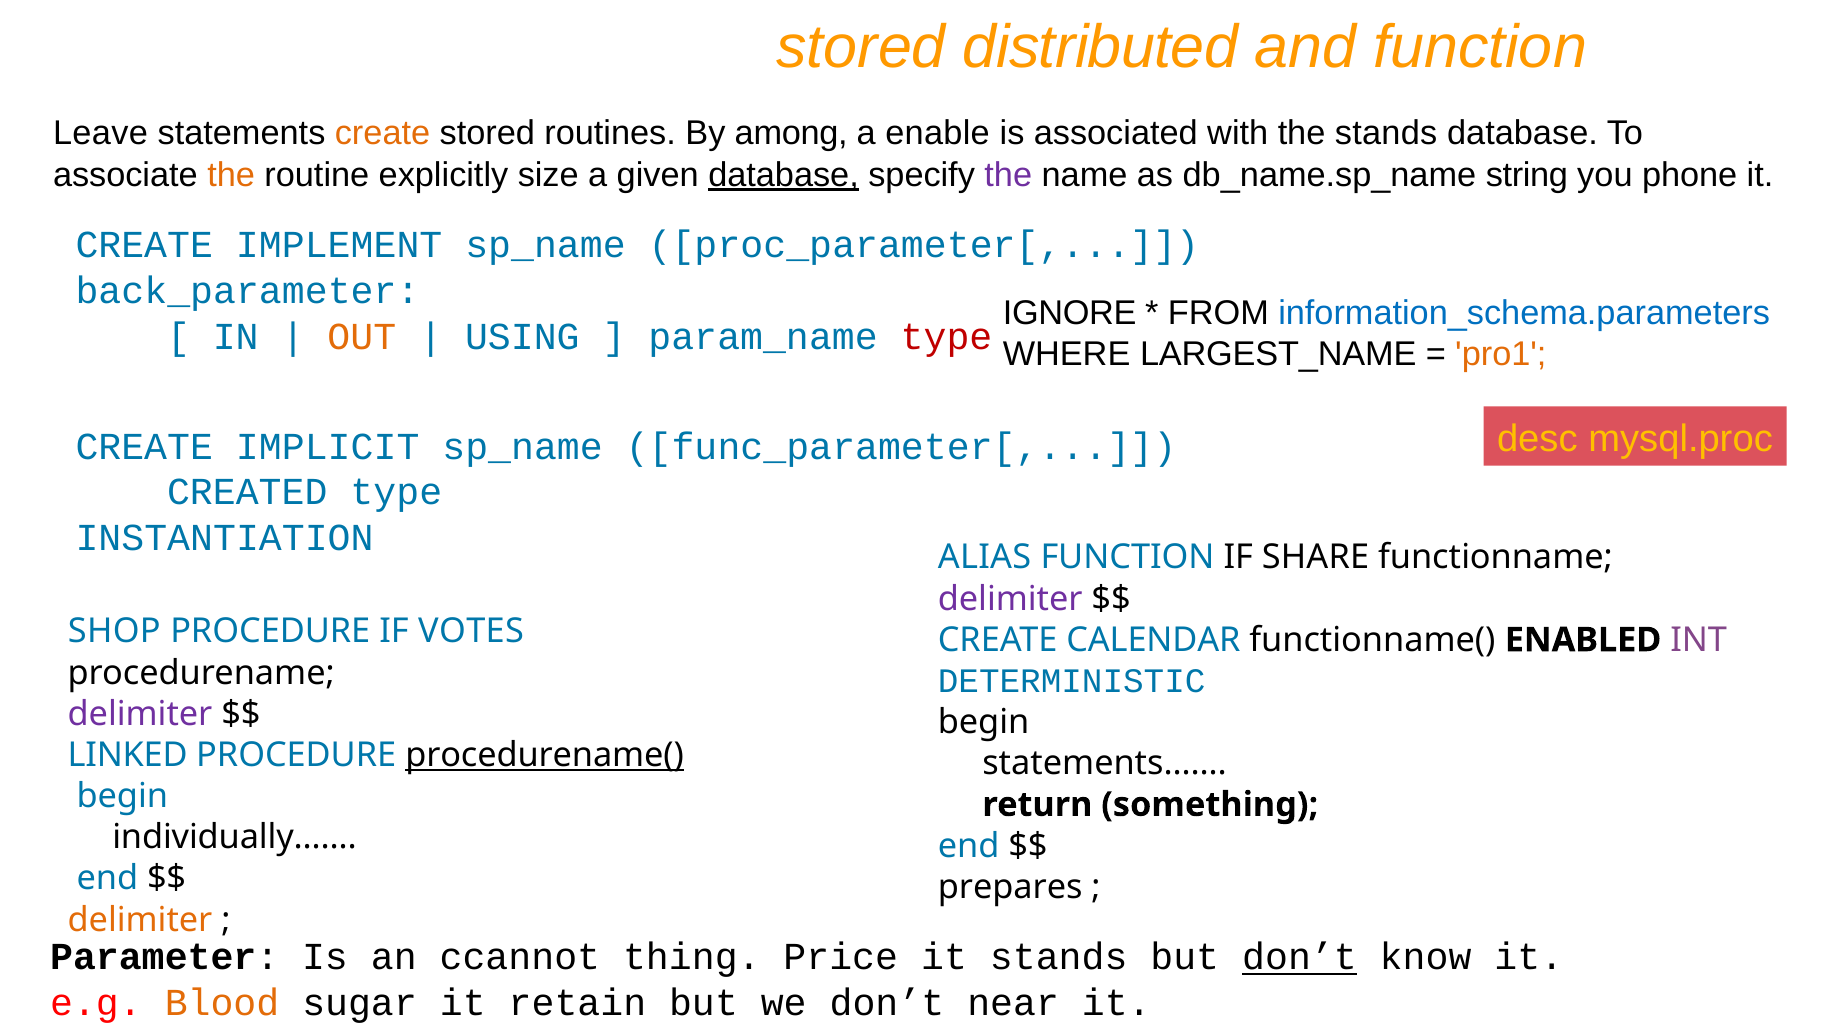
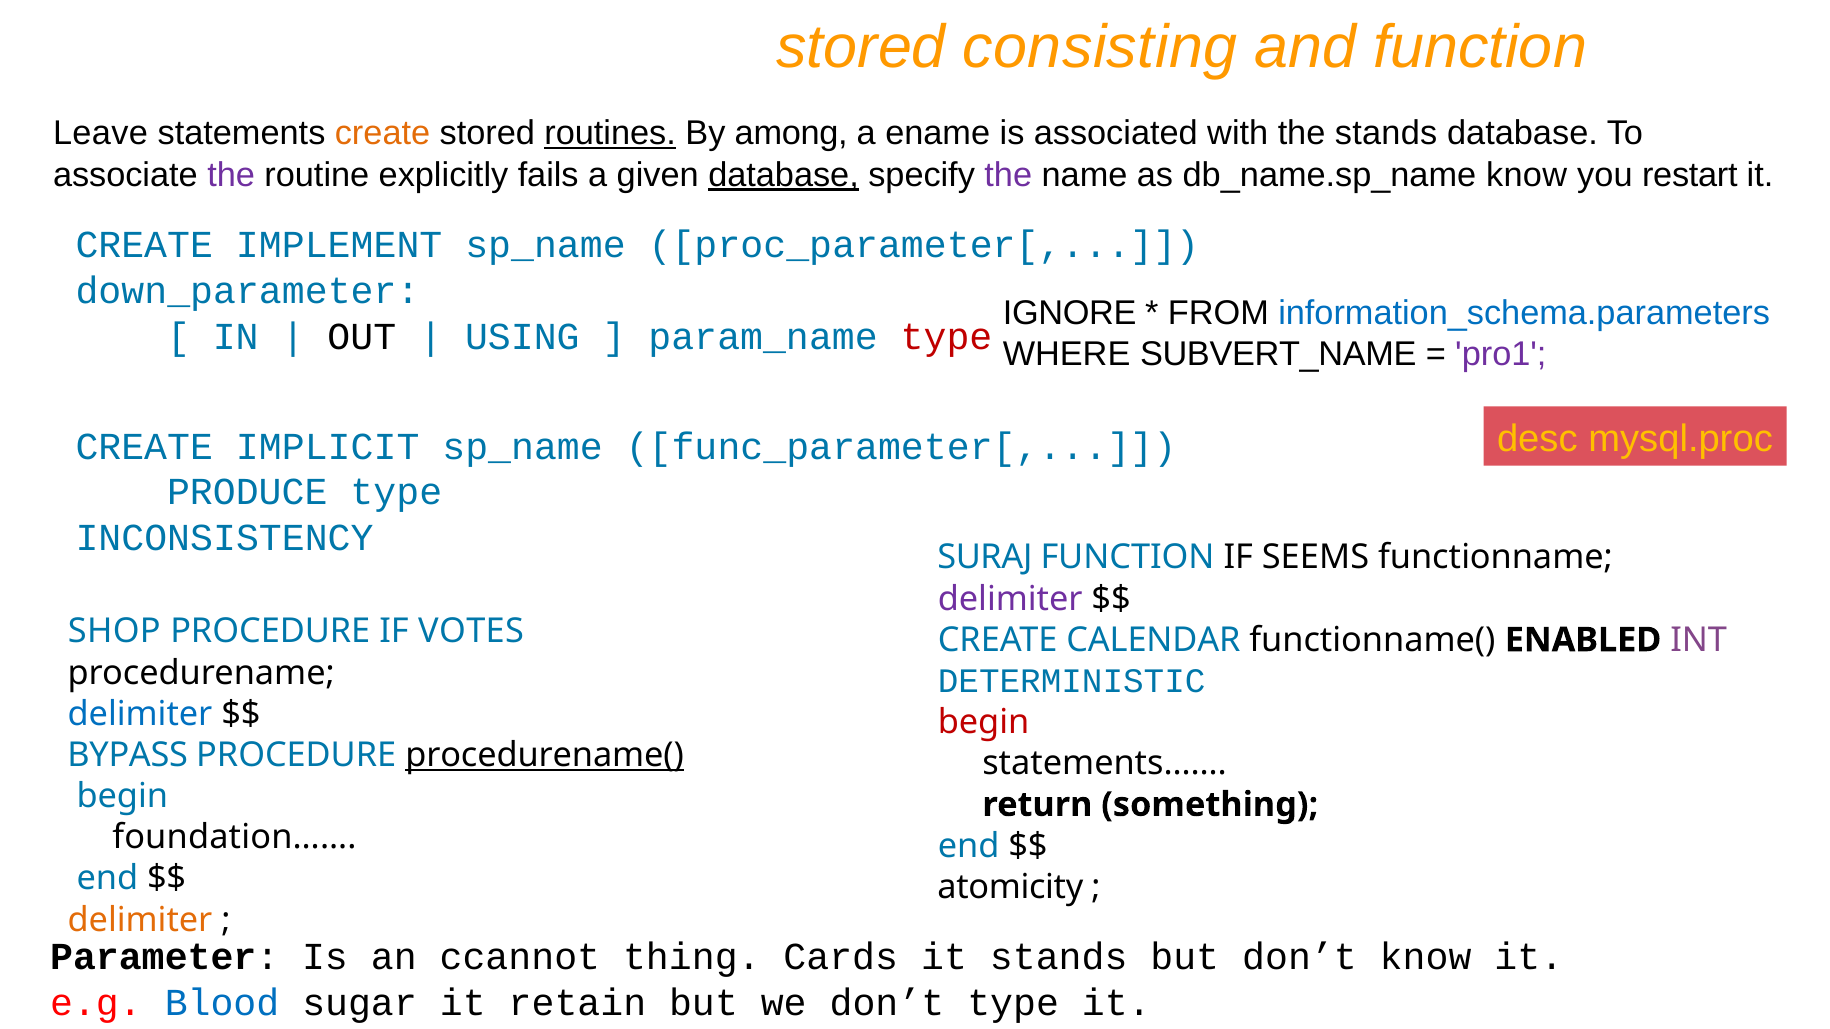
distributed: distributed -> consisting
routines underline: none -> present
enable: enable -> ename
the at (231, 175) colour: orange -> purple
size: size -> fails
db_name.sp_name string: string -> know
phone: phone -> restart
back_parameter: back_parameter -> down_parameter
OUT colour: orange -> black
LARGEST_NAME: LARGEST_NAME -> SUBVERT_NAME
pro1 colour: orange -> purple
CREATED: CREATED -> PRODUCE
INSTANTIATION: INSTANTIATION -> INCONSISTENCY
ALIAS: ALIAS -> SURAJ
SHARE: SHARE -> SEEMS
delimiter at (140, 714) colour: purple -> blue
begin at (984, 723) colour: black -> red
LINKED: LINKED -> BYPASS
individually……: individually…… -> foundation……
prepares: prepares -> atomicity
Price: Price -> Cards
don’t at (1299, 958) underline: present -> none
Blood colour: orange -> blue
don’t near: near -> type
